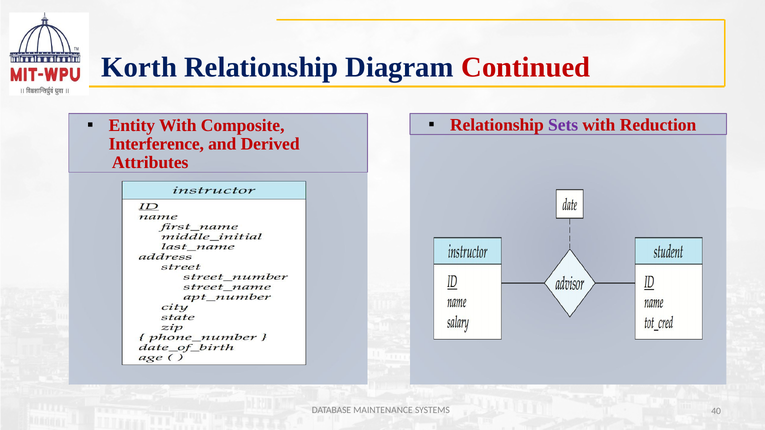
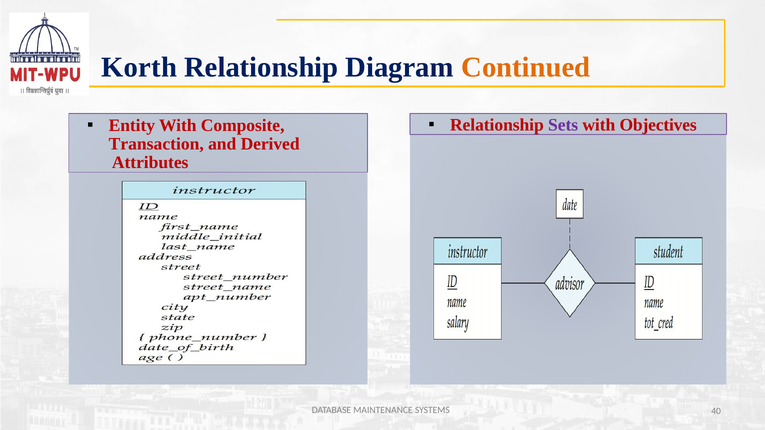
Continued colour: red -> orange
Reduction: Reduction -> Objectives
Interference: Interference -> Transaction
